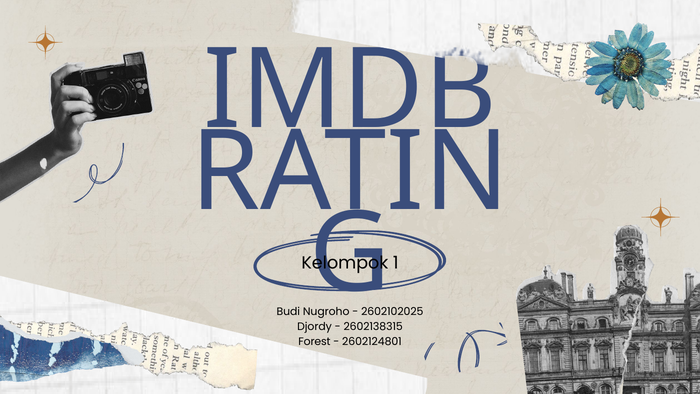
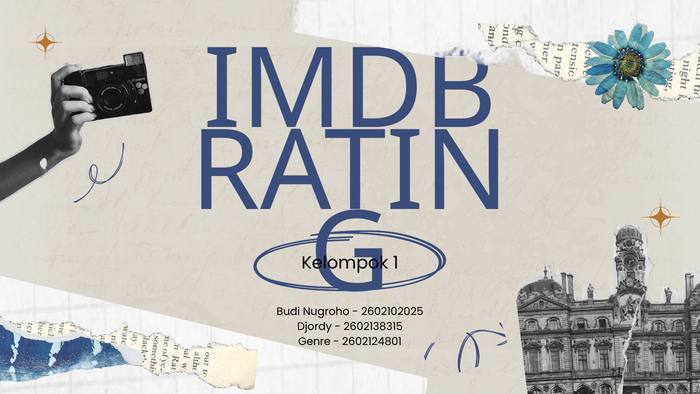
Forest: Forest -> Genre
